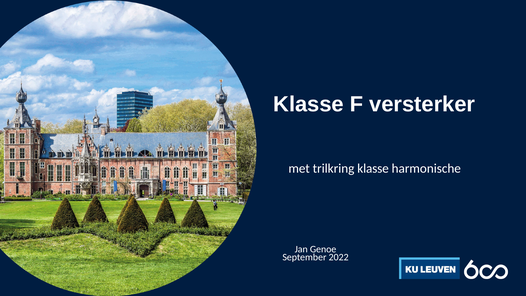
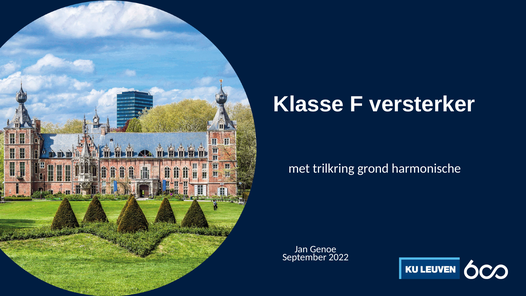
trilkring klasse: klasse -> grond
